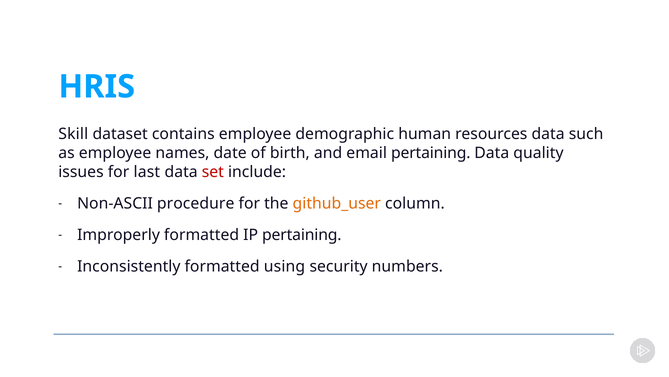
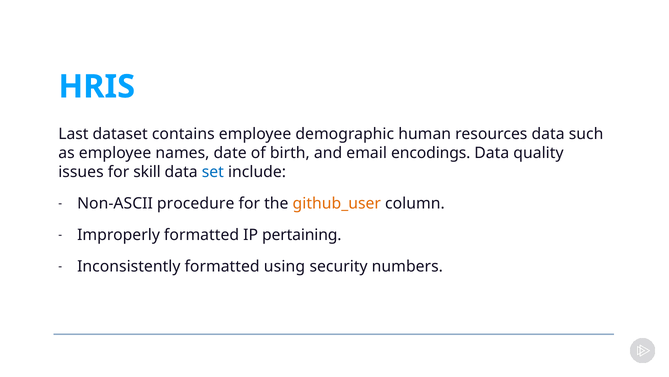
Skill: Skill -> Last
email pertaining: pertaining -> encodings
last: last -> skill
set colour: red -> blue
